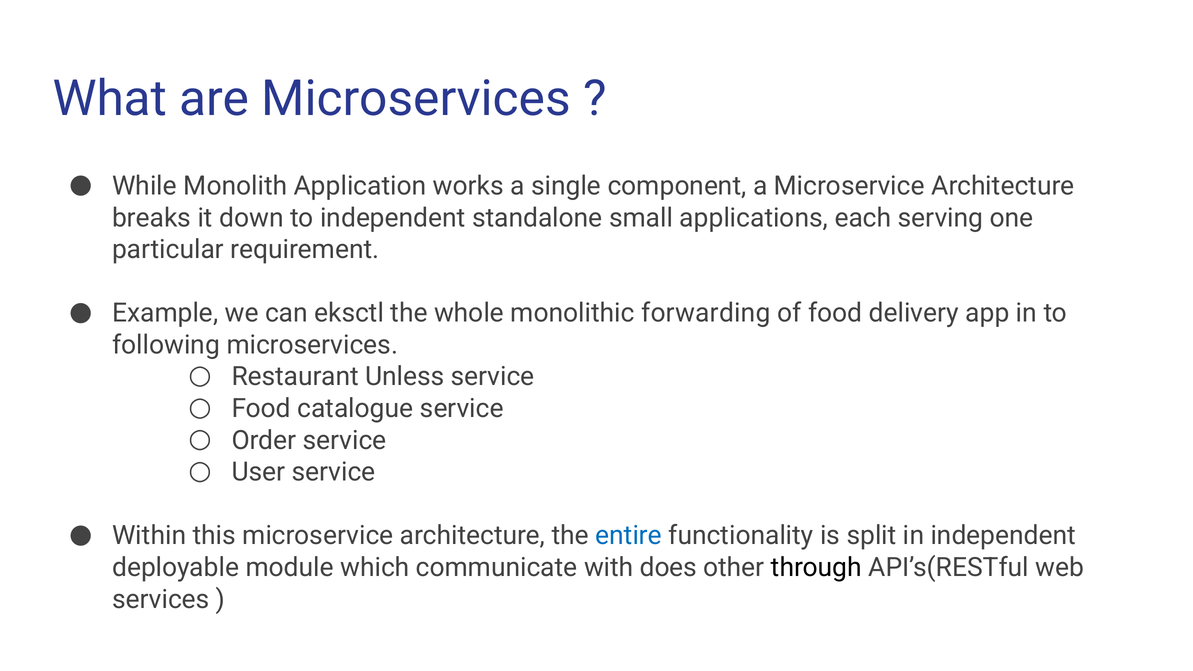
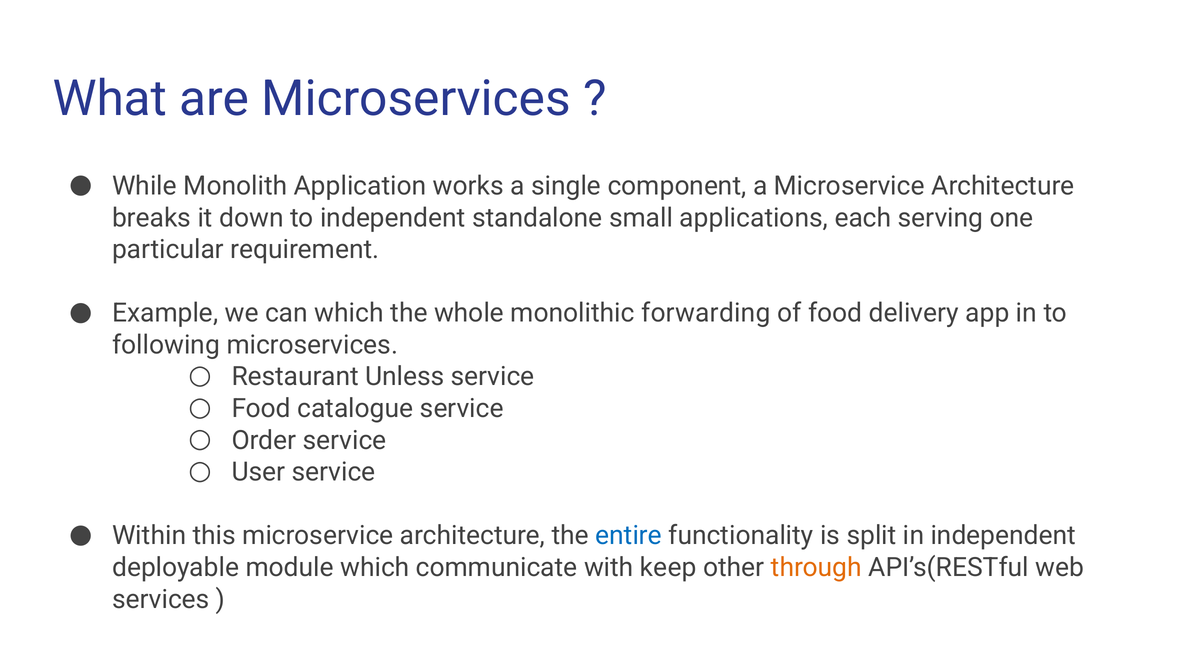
can eksctl: eksctl -> which
does: does -> keep
through colour: black -> orange
